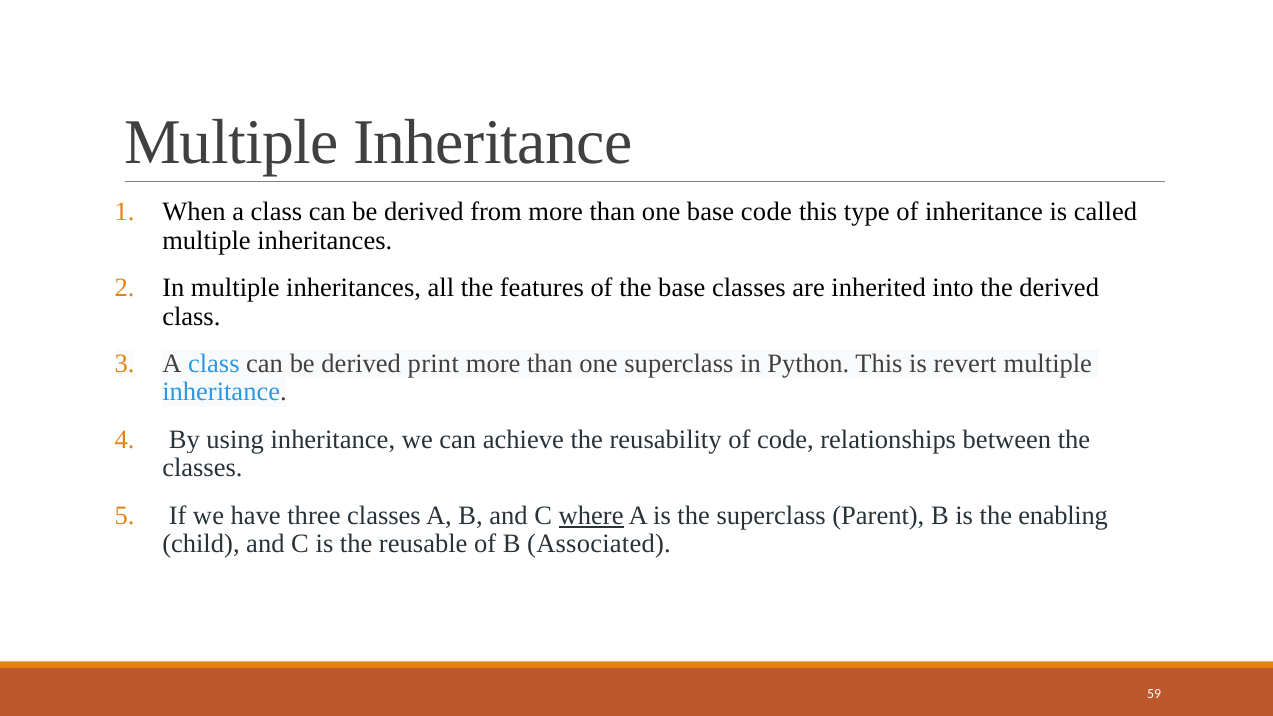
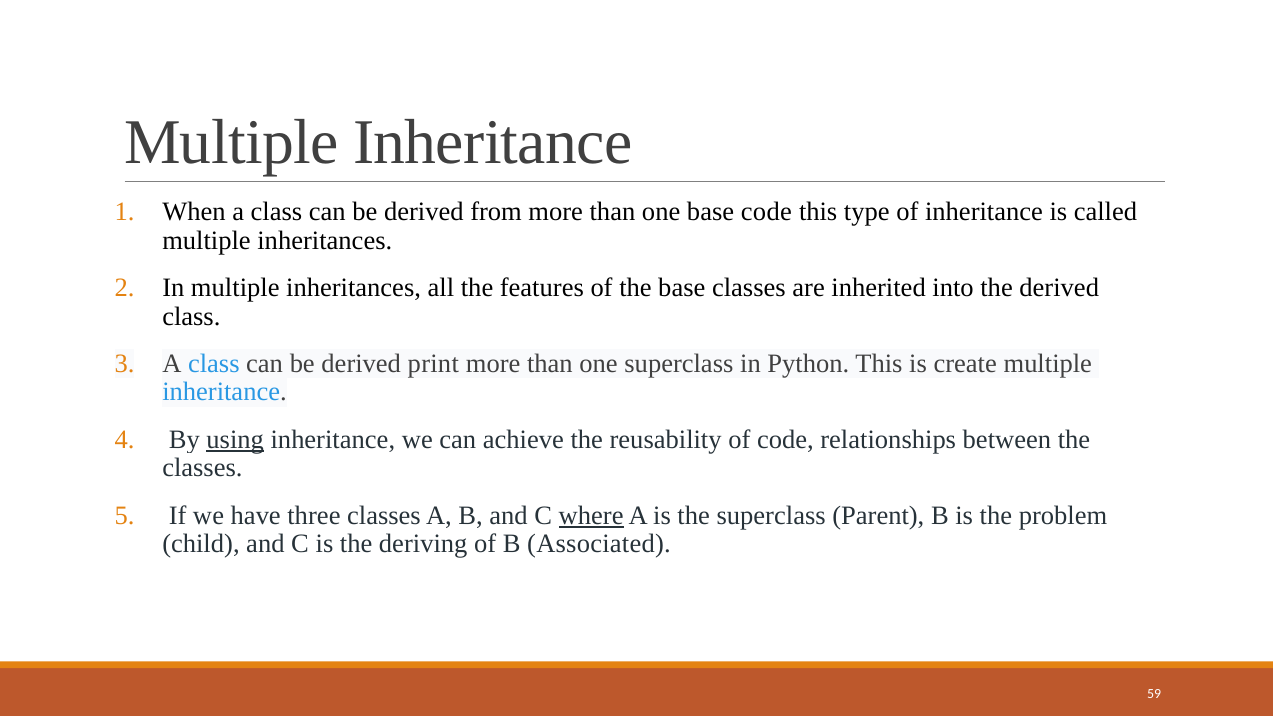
revert: revert -> create
using underline: none -> present
enabling: enabling -> problem
reusable: reusable -> deriving
